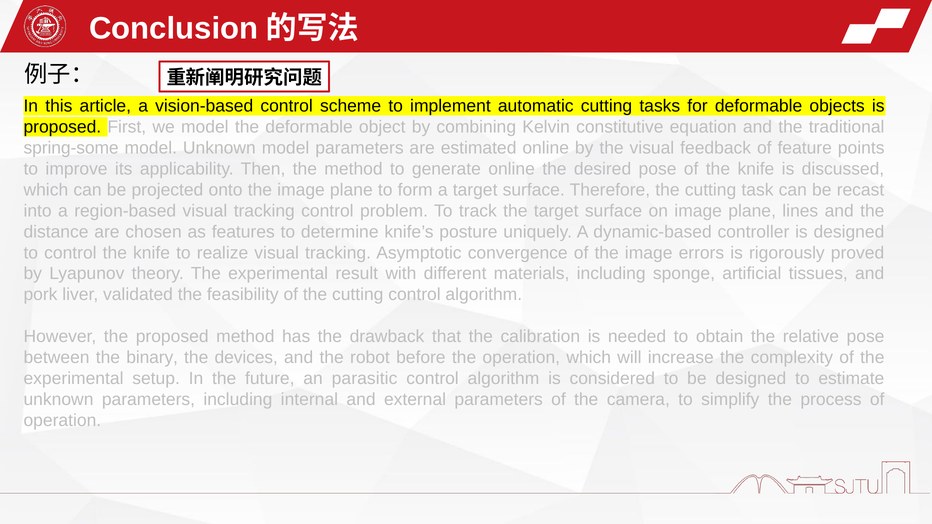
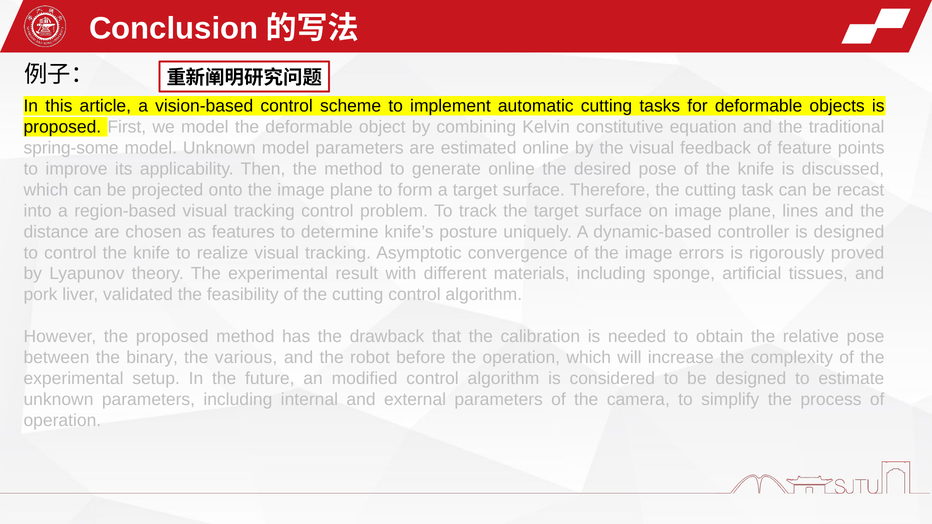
devices: devices -> various
parasitic: parasitic -> modified
